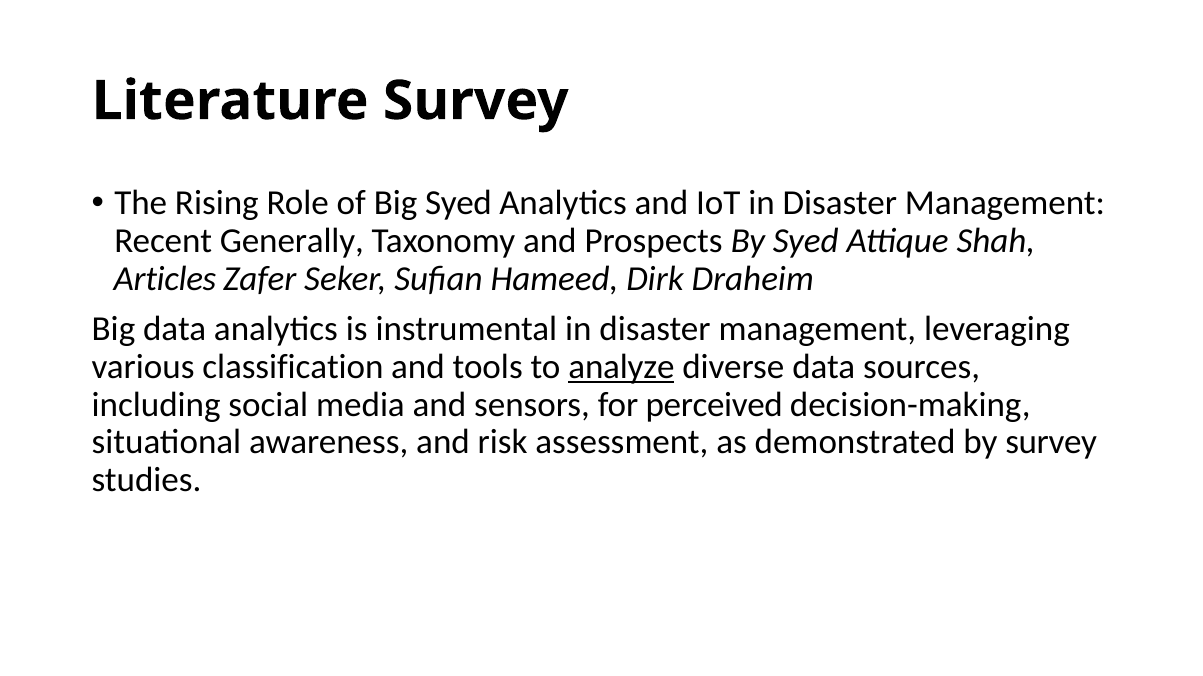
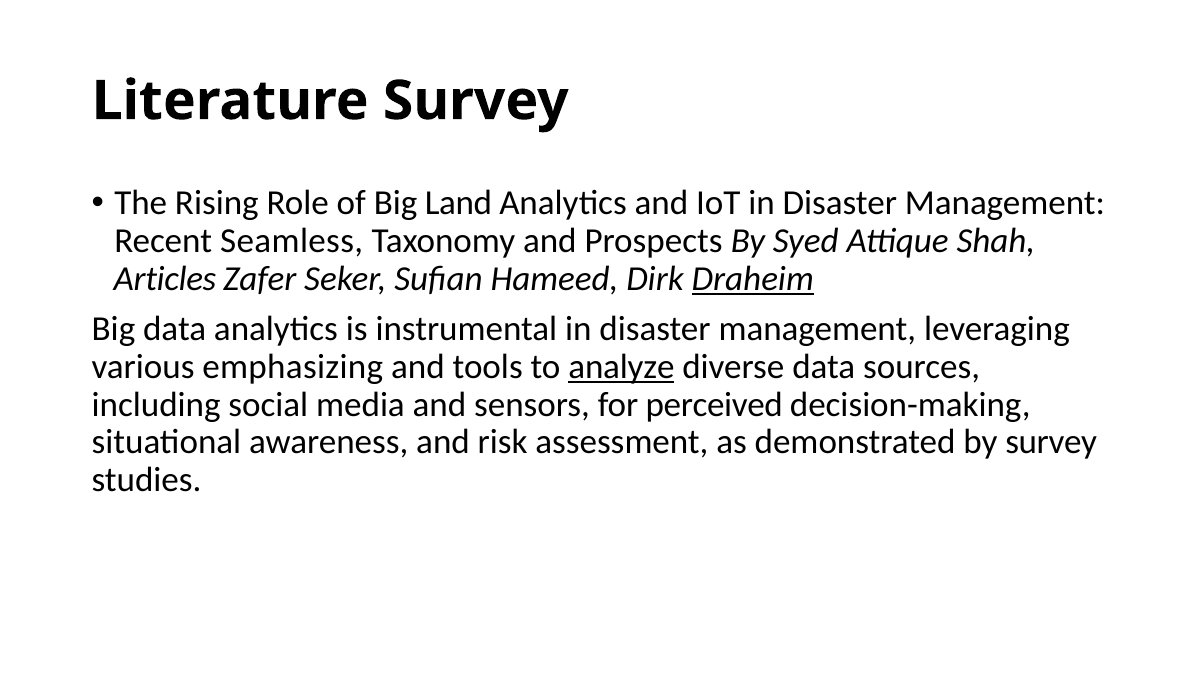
Big Syed: Syed -> Land
Generally: Generally -> Seamless
Draheim underline: none -> present
classification: classification -> emphasizing
